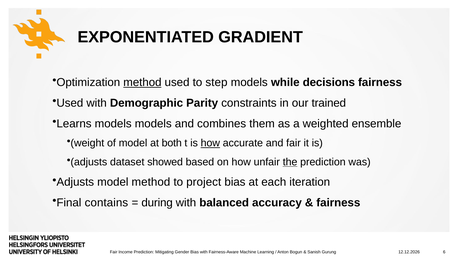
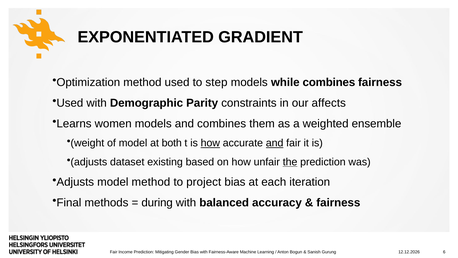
method at (142, 82) underline: present -> none
while decisions: decisions -> combines
trained: trained -> affects
Learns models: models -> women
and at (275, 143) underline: none -> present
showed: showed -> existing
contains: contains -> methods
